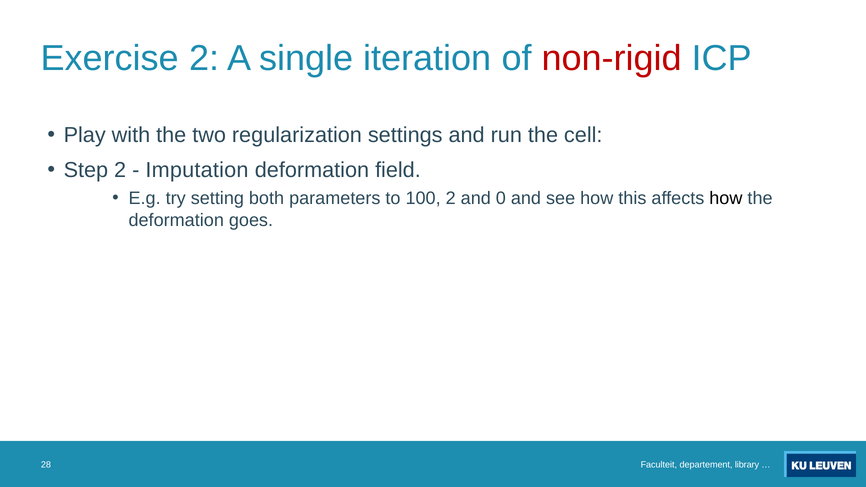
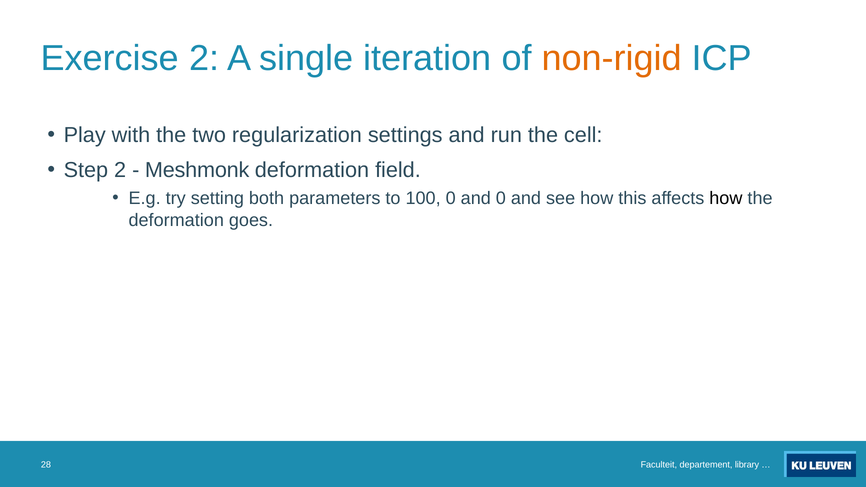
non-rigid colour: red -> orange
Imputation: Imputation -> Meshmonk
100 2: 2 -> 0
